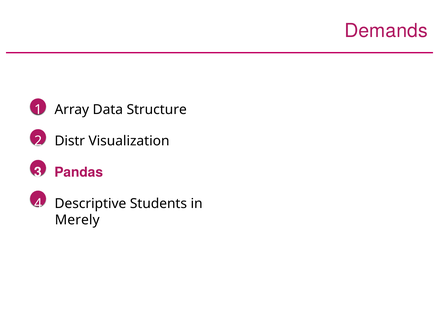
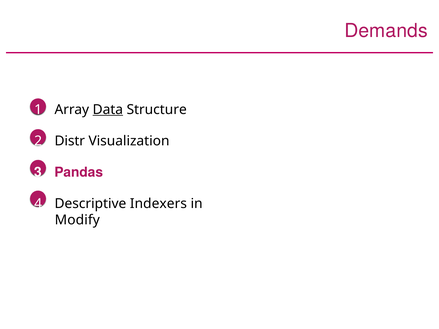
Data underline: none -> present
Students: Students -> Indexers
Merely: Merely -> Modify
